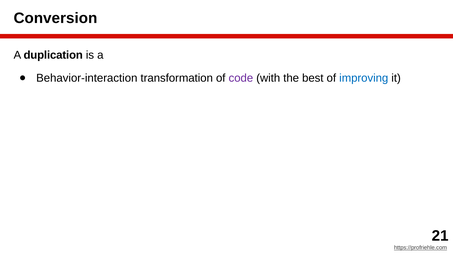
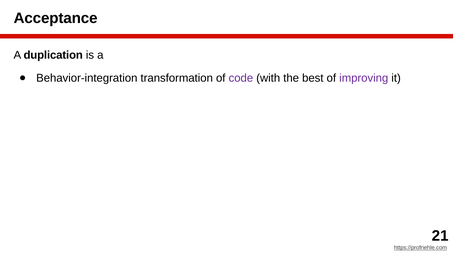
Conversion: Conversion -> Acceptance
Behavior-interaction: Behavior-interaction -> Behavior-integration
improving colour: blue -> purple
